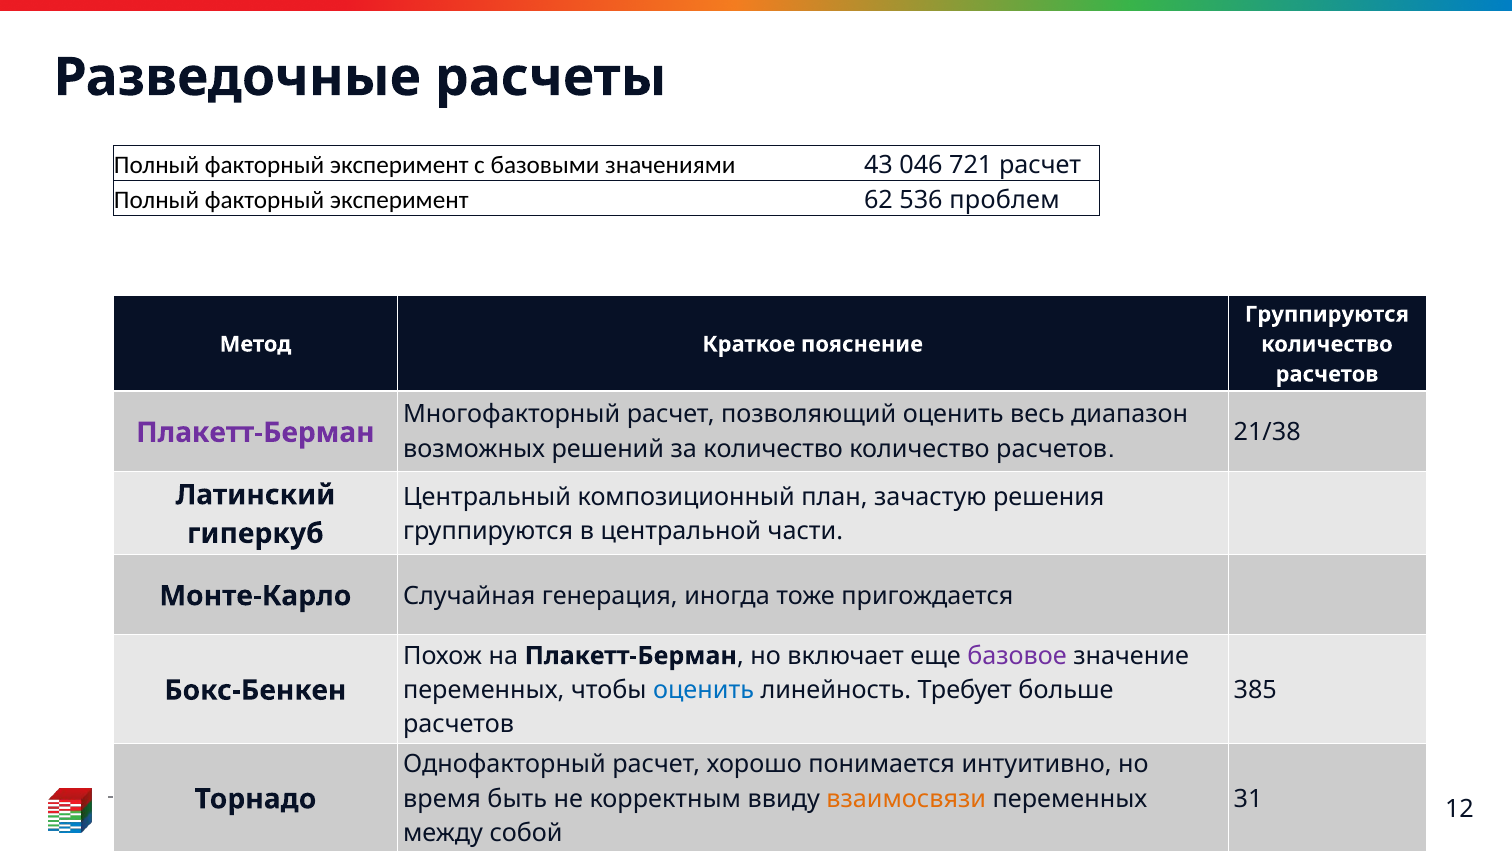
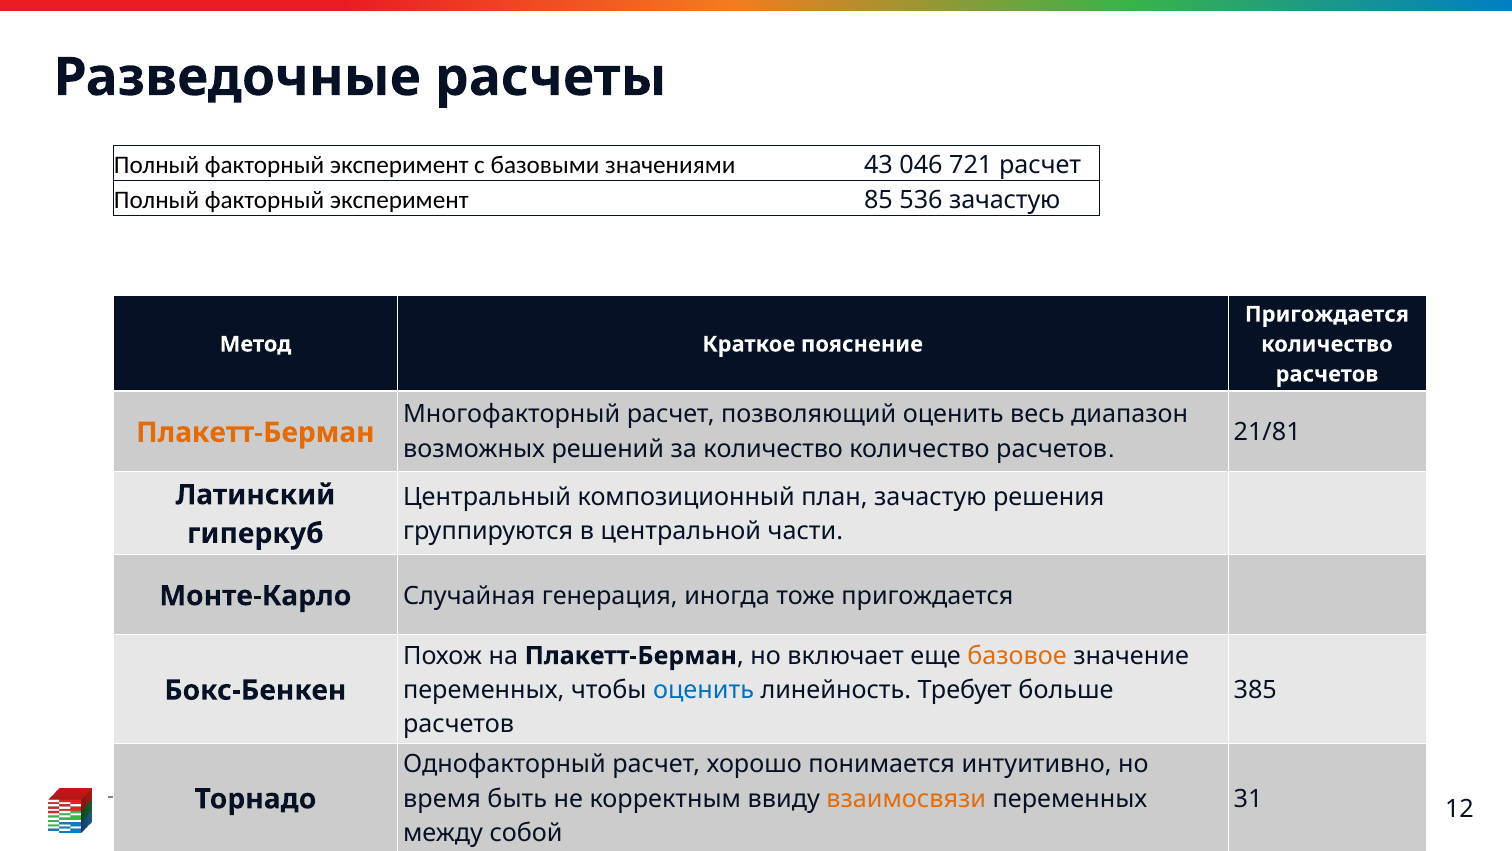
62: 62 -> 85
536 проблем: проблем -> зачастую
Группируются at (1327, 314): Группируются -> Пригождается
21/38: 21/38 -> 21/81
Плакетт-Берман at (255, 432) colour: purple -> orange
базовое colour: purple -> orange
